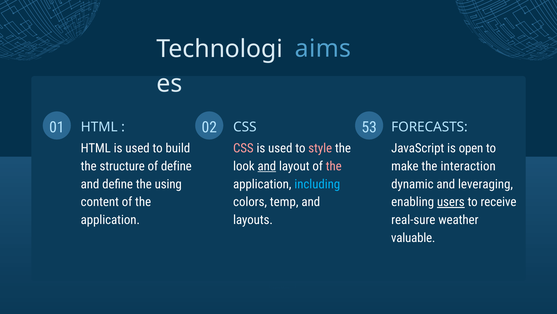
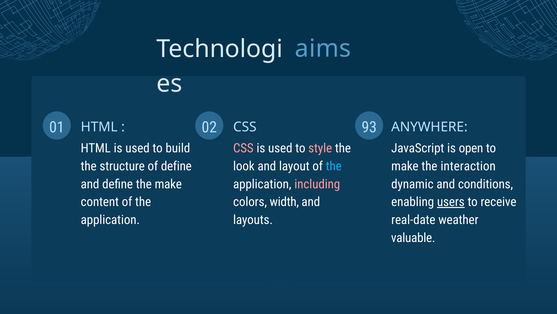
53: 53 -> 93
FORECASTS: FORECASTS -> ANYWHERE
and at (267, 166) underline: present -> none
the at (334, 166) colour: pink -> light blue
leveraging: leveraging -> conditions
the using: using -> make
including colour: light blue -> pink
temp: temp -> width
real-sure: real-sure -> real-date
